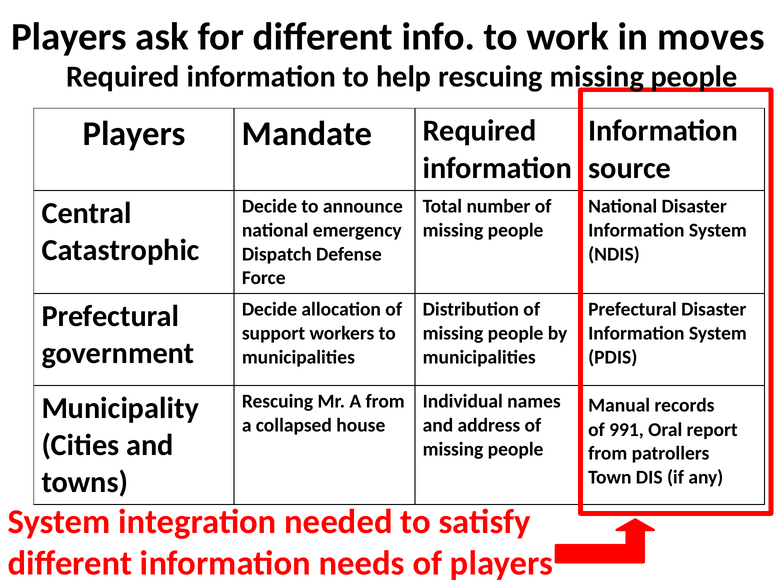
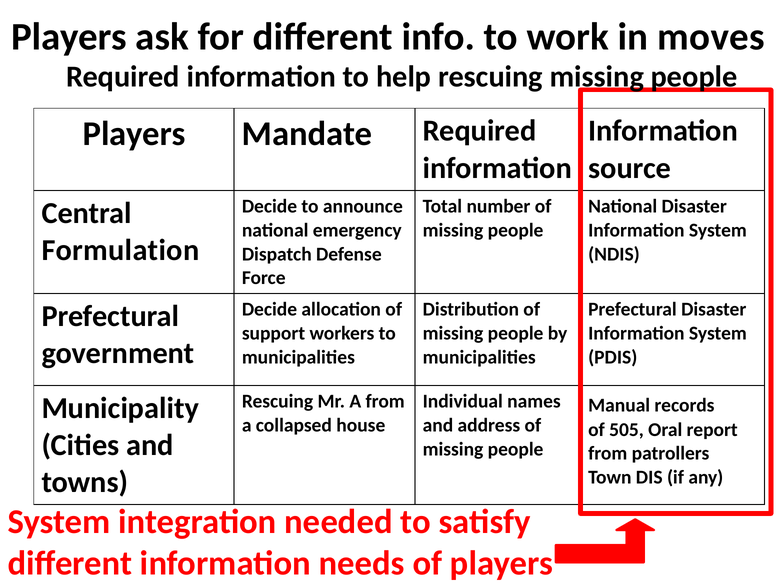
Catastrophic: Catastrophic -> Formulation
991: 991 -> 505
